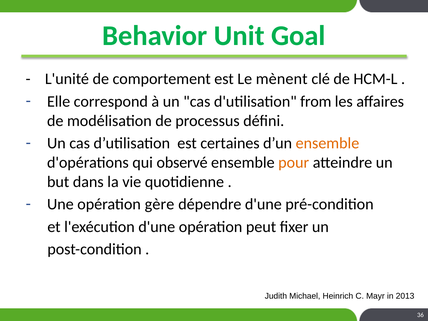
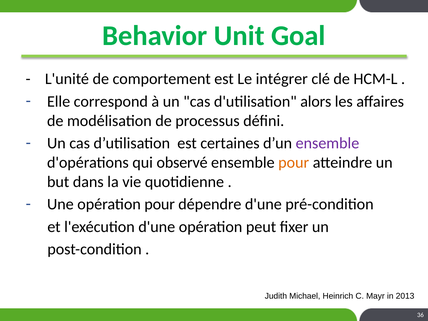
mènent: mènent -> intégrer
from: from -> alors
ensemble at (327, 143) colour: orange -> purple
opération gère: gère -> pour
